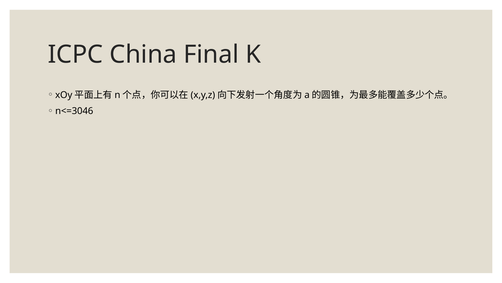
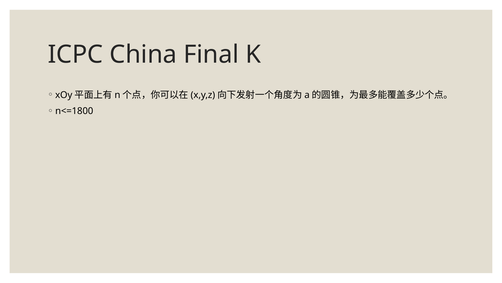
n<=3046: n<=3046 -> n<=1800
